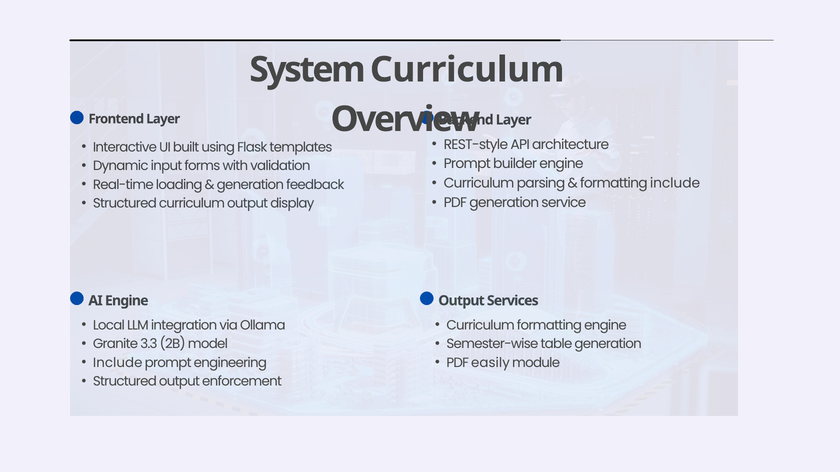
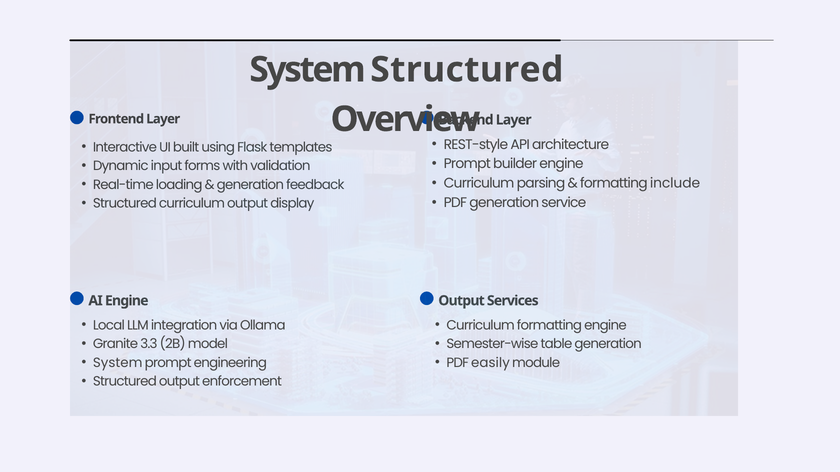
System Curriculum: Curriculum -> Structured
Include at (118, 363): Include -> System
